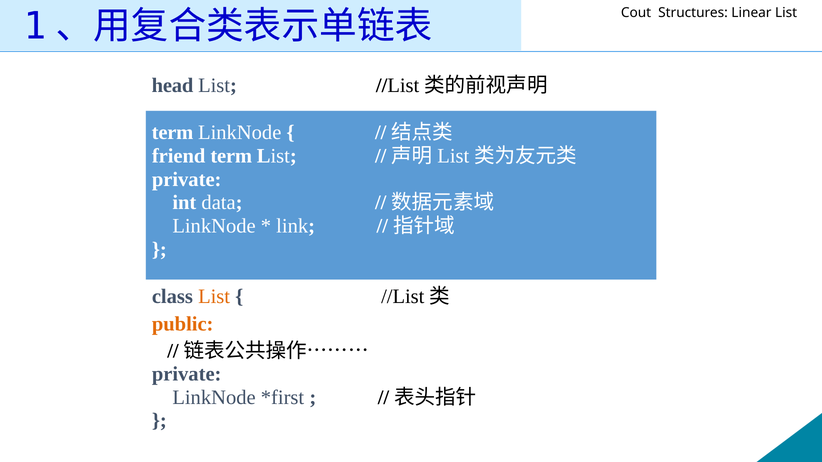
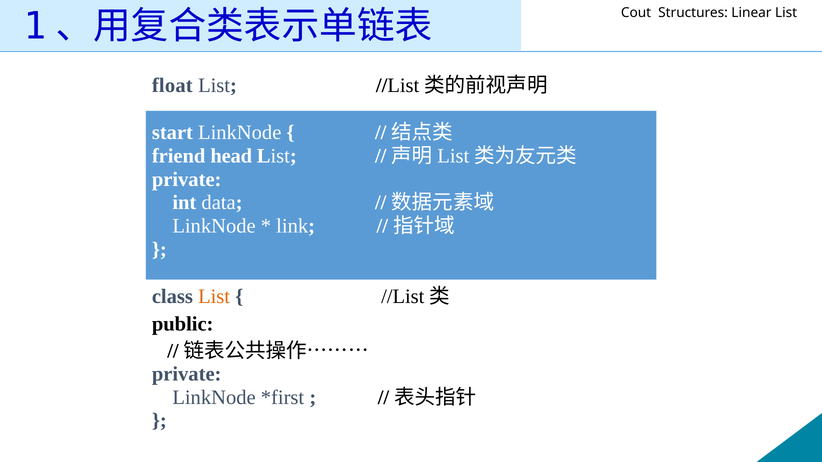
head: head -> float
term at (173, 133): term -> start
friend term: term -> head
public colour: orange -> black
